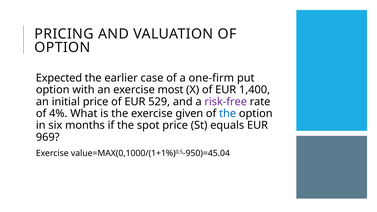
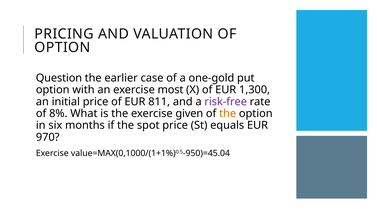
Expected: Expected -> Question
one-firm: one-firm -> one-gold
1,400: 1,400 -> 1,300
529: 529 -> 811
4%: 4% -> 8%
the at (228, 114) colour: blue -> orange
969: 969 -> 970
